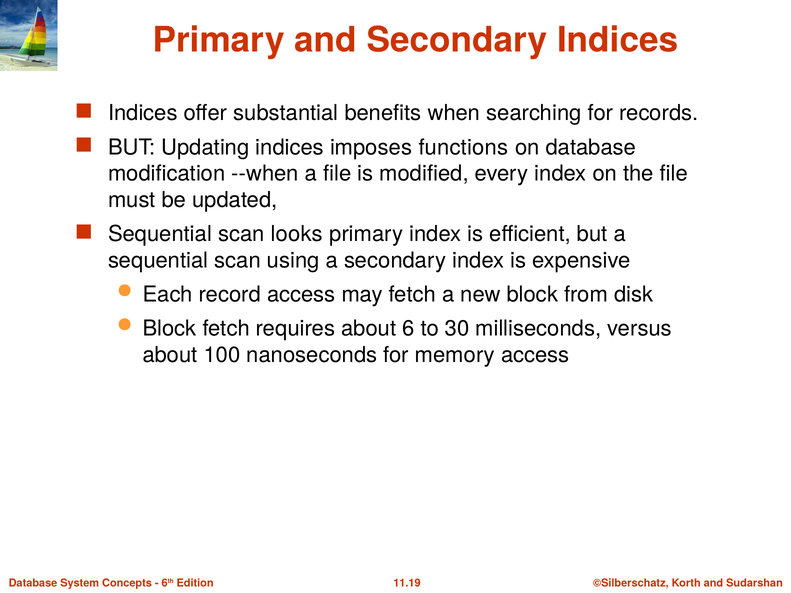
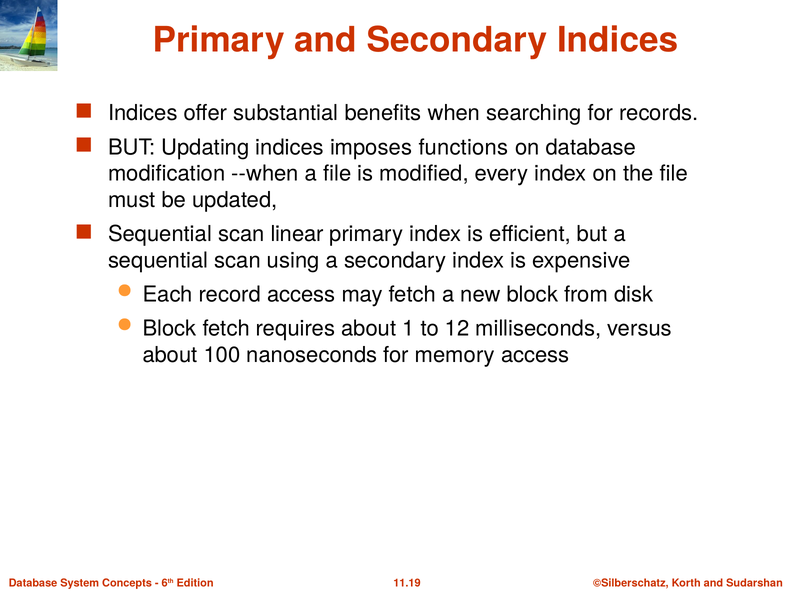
looks: looks -> linear
6: 6 -> 1
30: 30 -> 12
